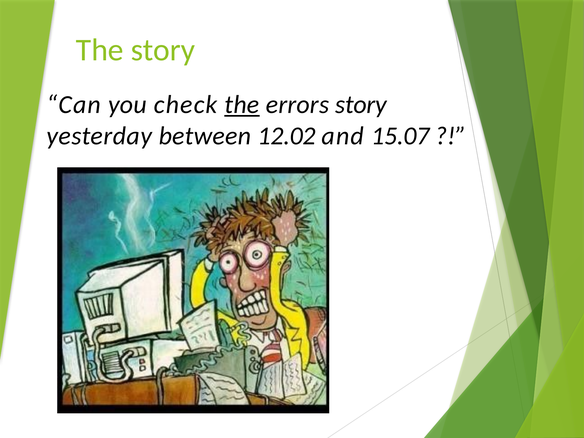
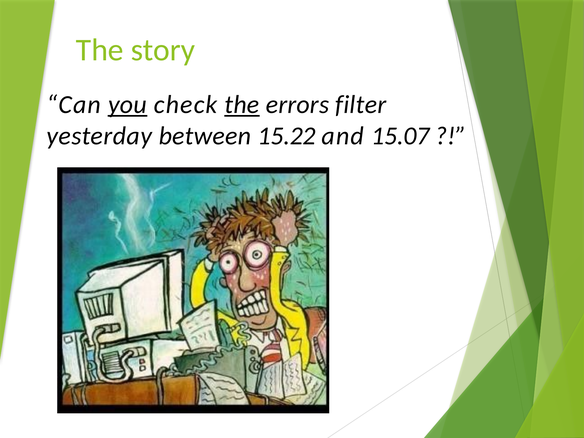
you underline: none -> present
errors story: story -> filter
12.02: 12.02 -> 15.22
